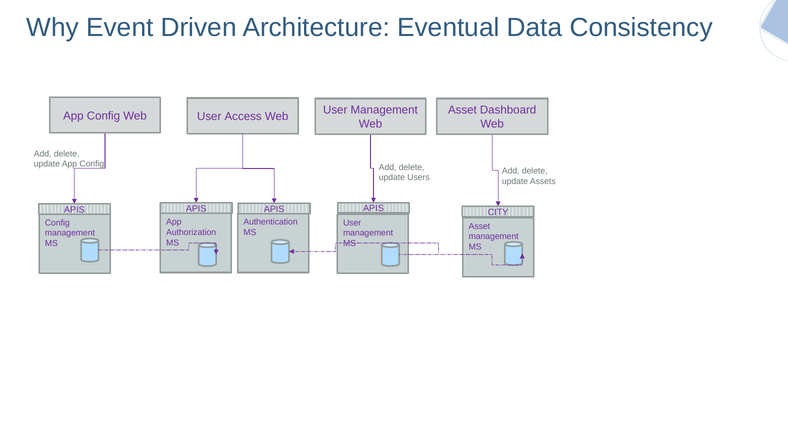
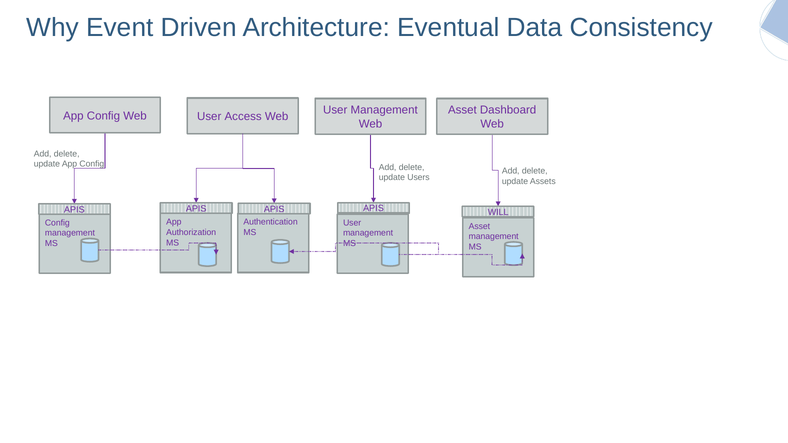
CITY: CITY -> WILL
